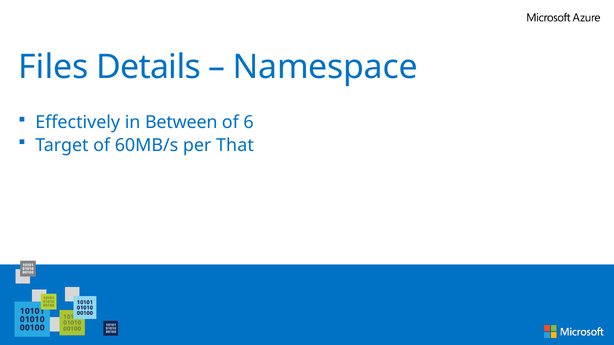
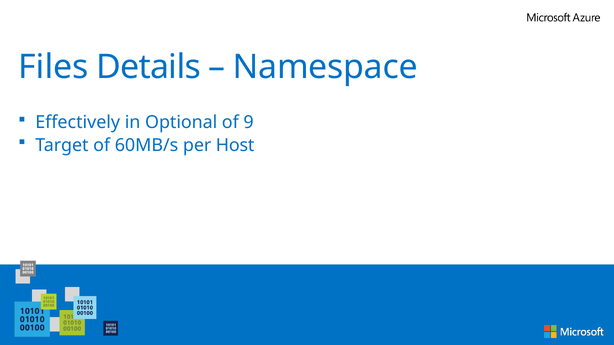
Between: Between -> Optional
6: 6 -> 9
That: That -> Host
